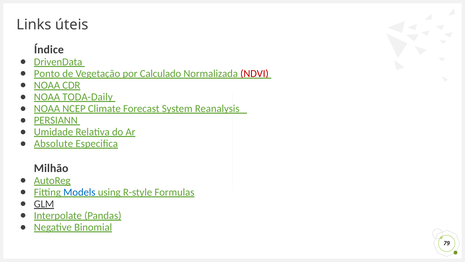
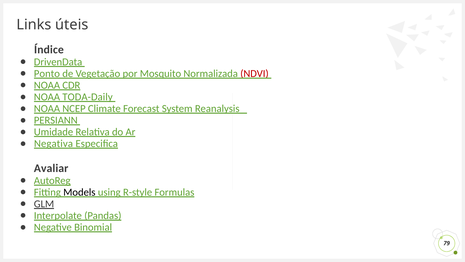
Calculado: Calculado -> Mosquito
Absolute: Absolute -> Negativa
Milhão: Milhão -> Avaliar
Models colour: blue -> black
